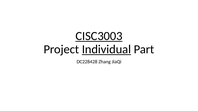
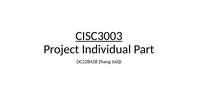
Individual underline: present -> none
